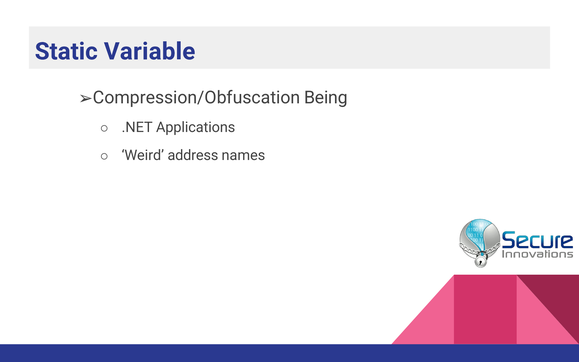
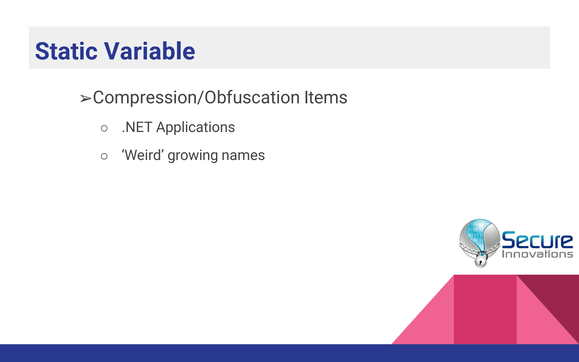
Being: Being -> Items
address: address -> growing
